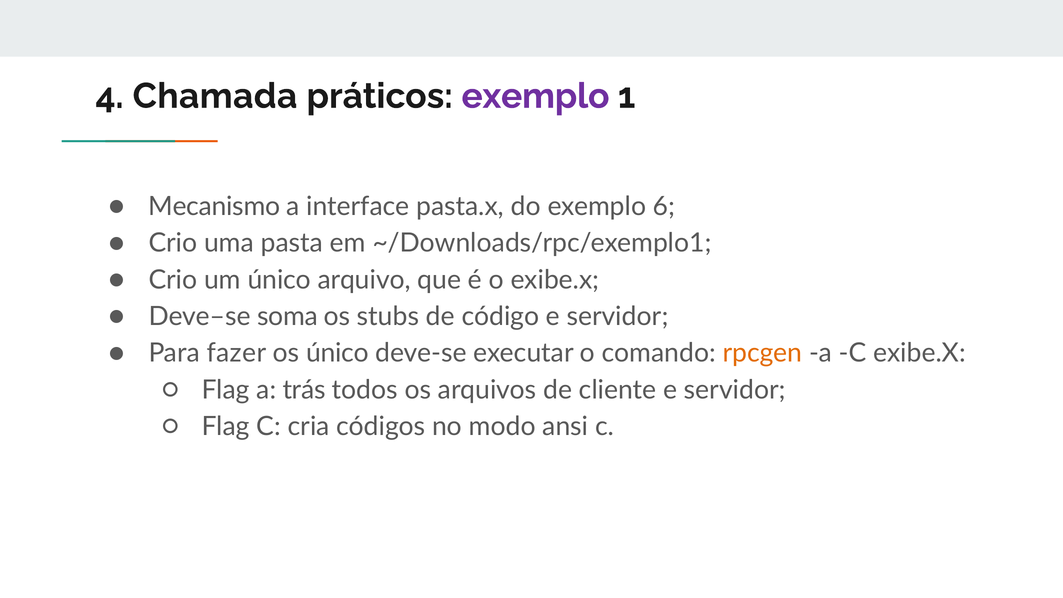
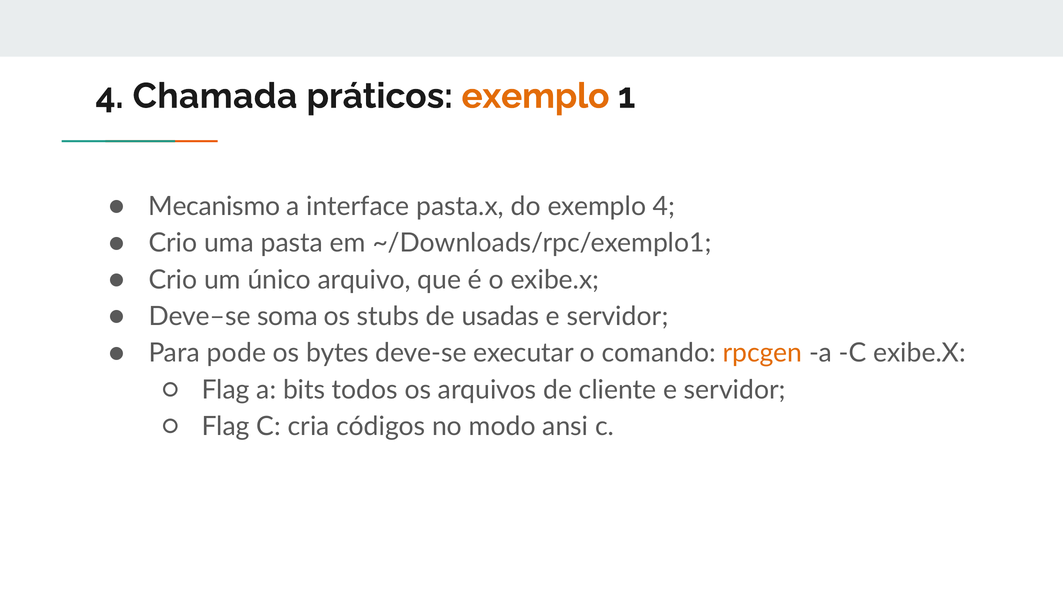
exemplo at (535, 96) colour: purple -> orange
exemplo 6: 6 -> 4
código: código -> usadas
fazer: fazer -> pode
os único: único -> bytes
trás: trás -> bits
